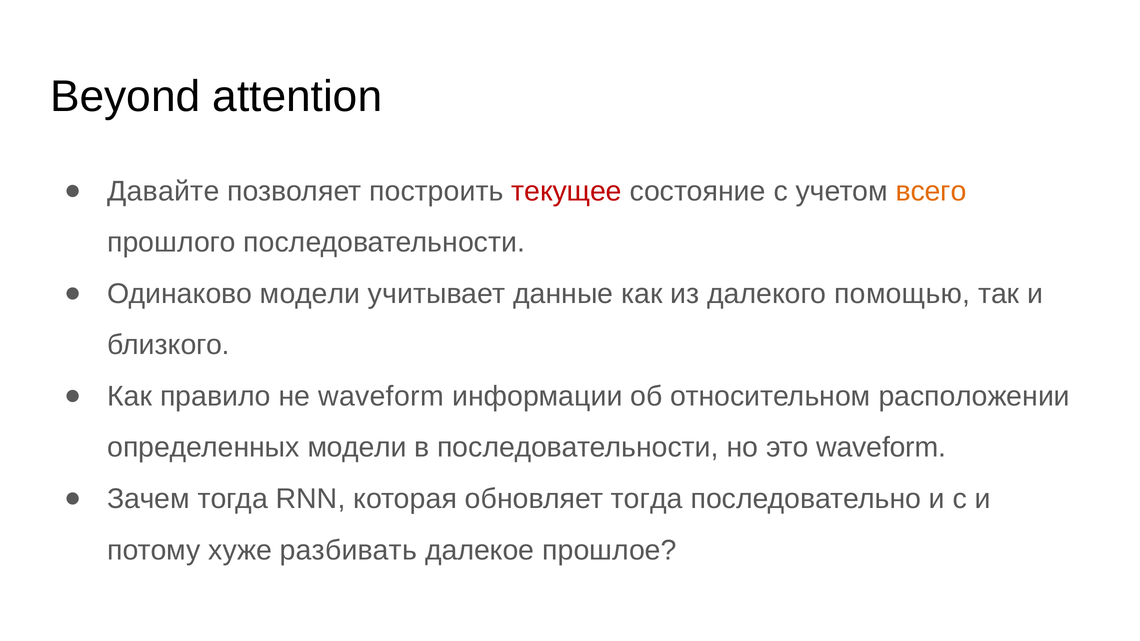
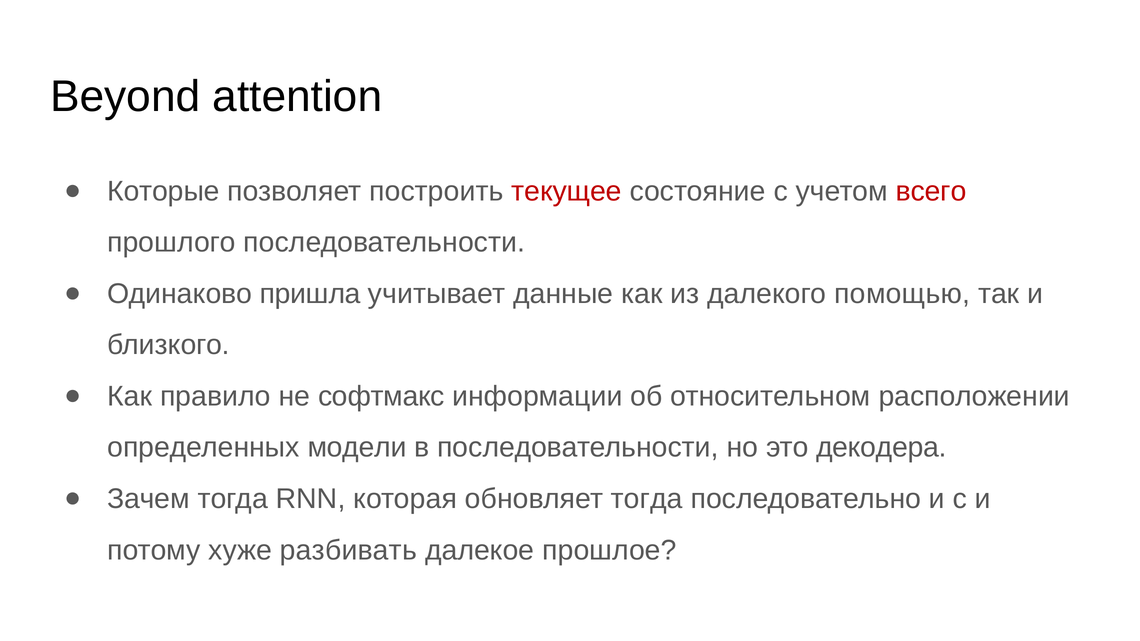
Давайте: Давайте -> Которые
всего colour: orange -> red
Одинаково модели: модели -> пришла
не waveform: waveform -> софтмакс
это waveform: waveform -> декодера
